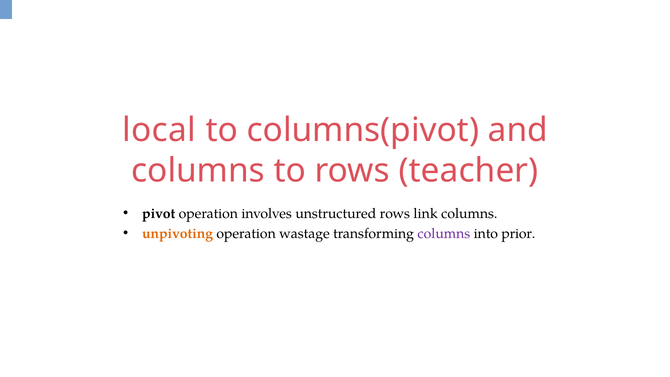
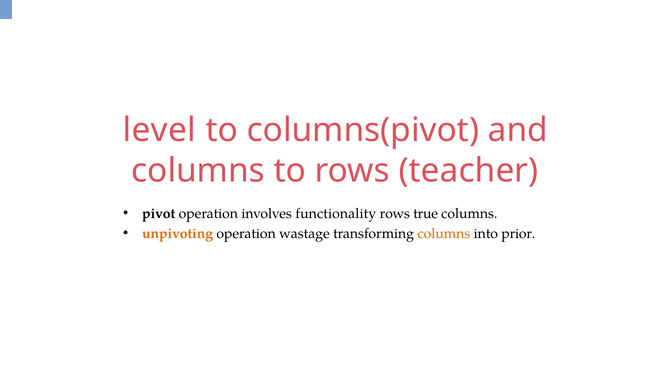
local: local -> level
unstructured: unstructured -> functionality
link: link -> true
columns at (444, 233) colour: purple -> orange
